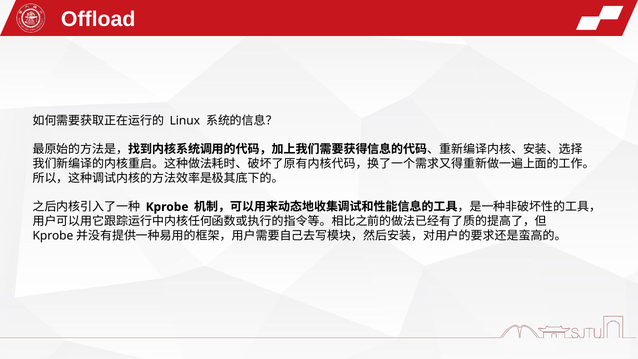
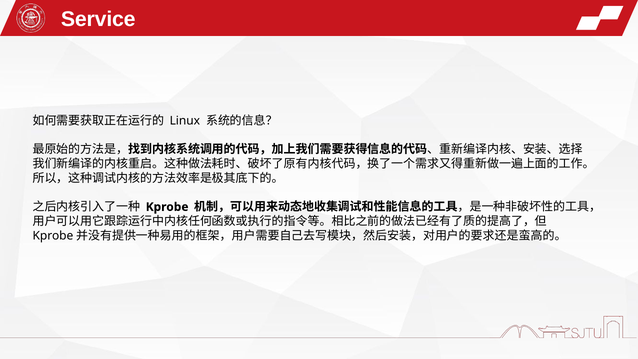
Offload: Offload -> Service
